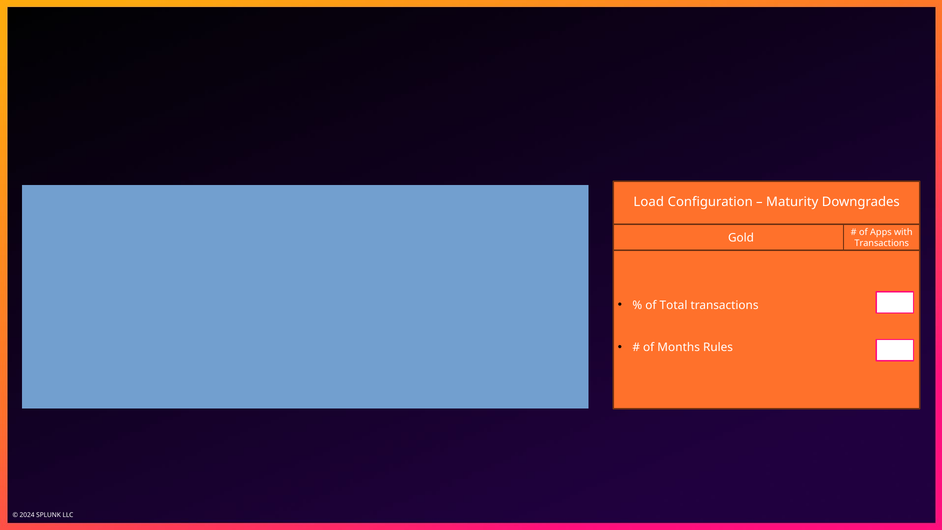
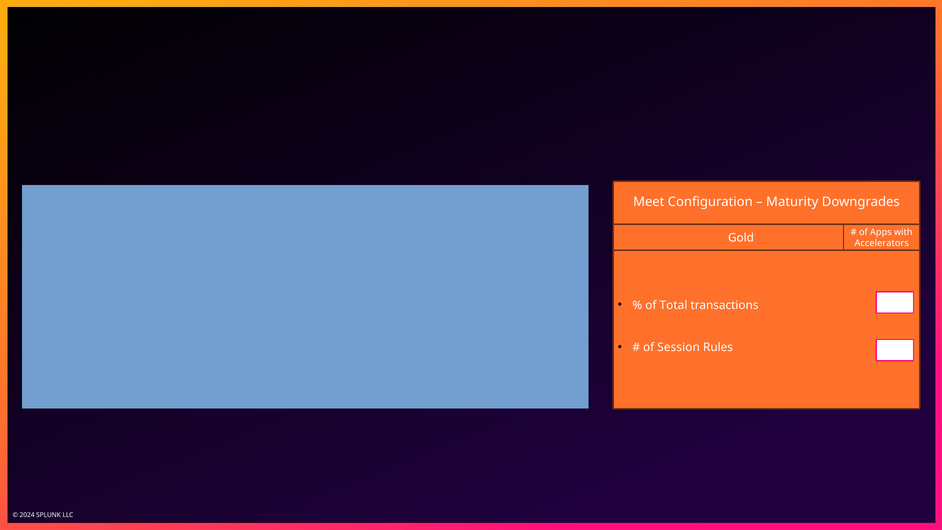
Load: Load -> Meet
Transactions at (882, 243): Transactions -> Accelerators
Months: Months -> Session
